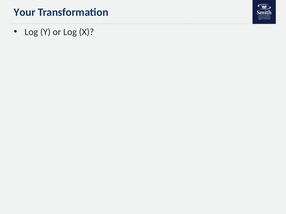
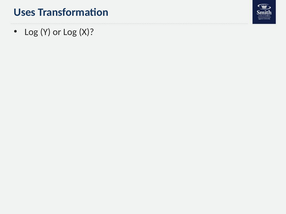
Your: Your -> Uses
